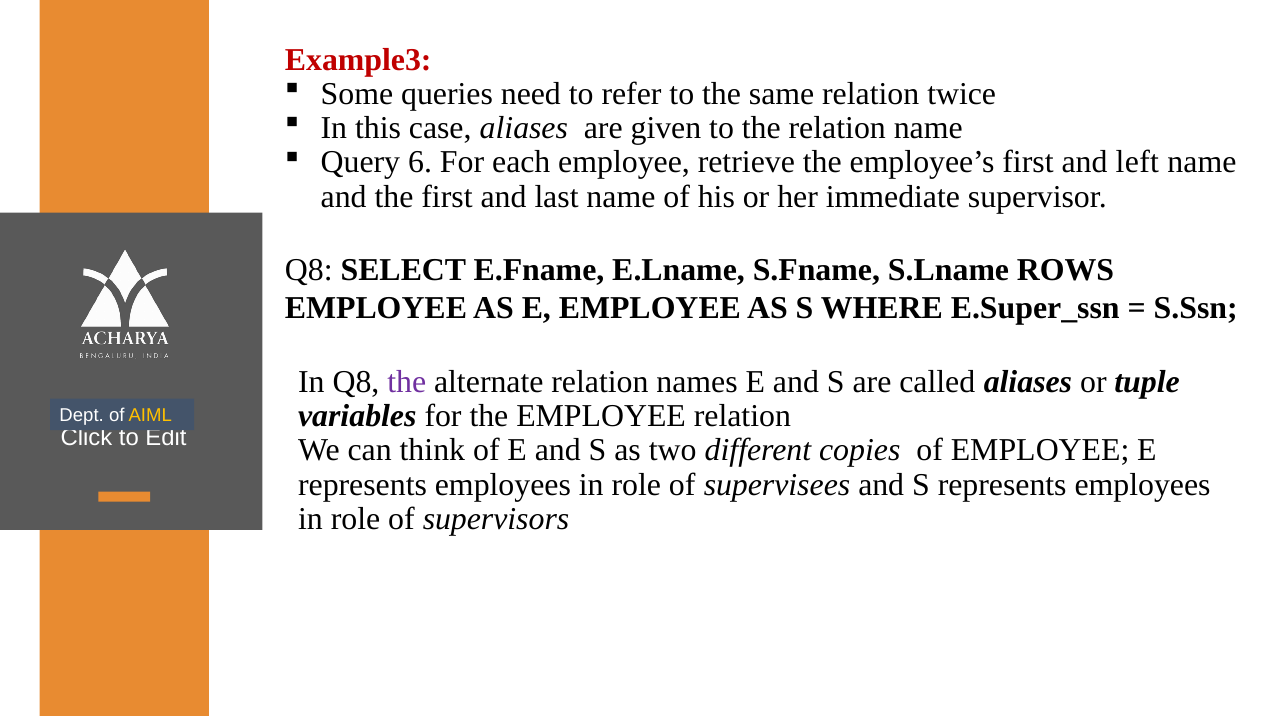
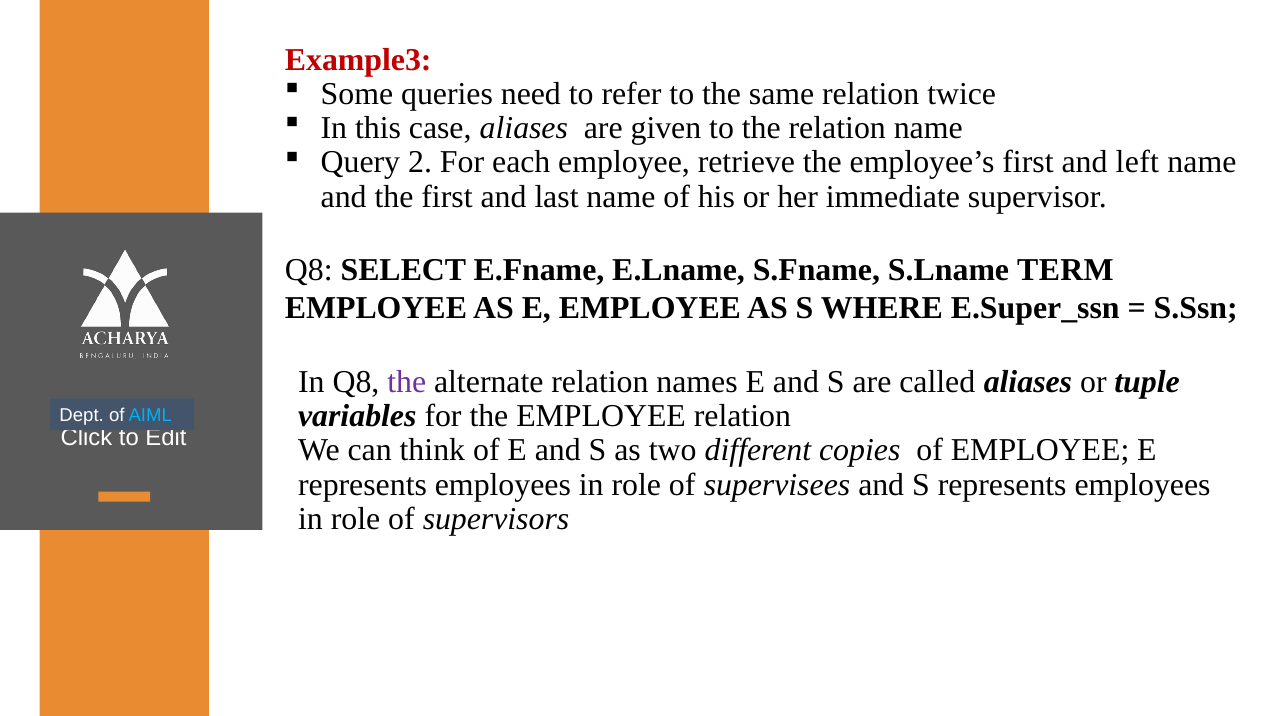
6: 6 -> 2
ROWS: ROWS -> TERM
AIML colour: yellow -> light blue
